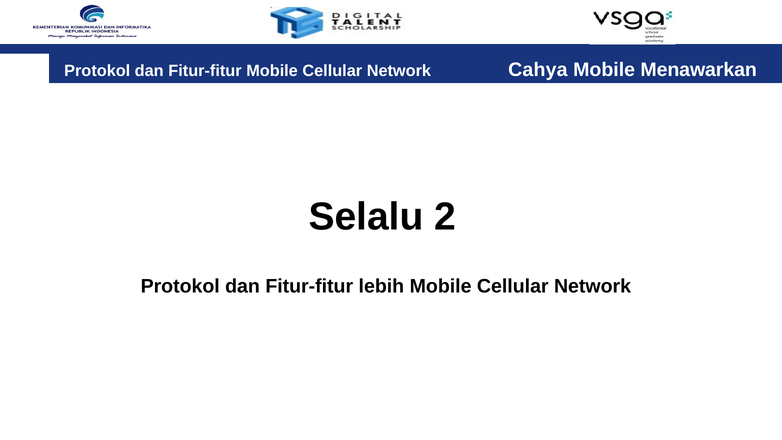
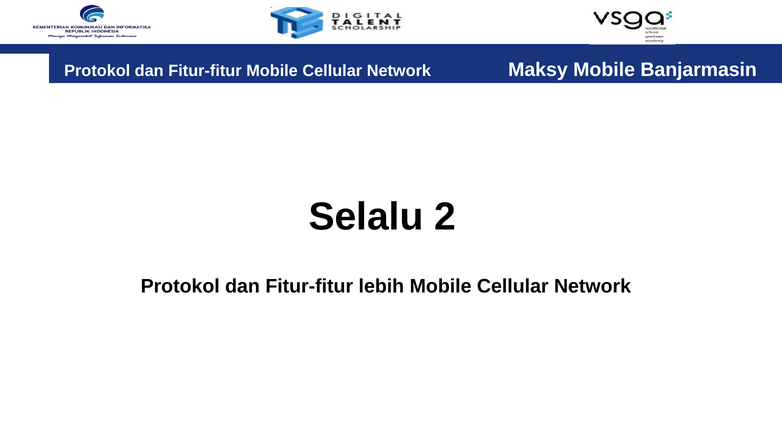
Cahya: Cahya -> Maksy
Menawarkan: Menawarkan -> Banjarmasin
